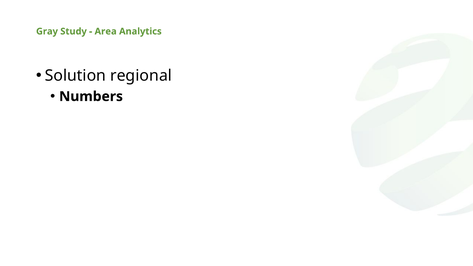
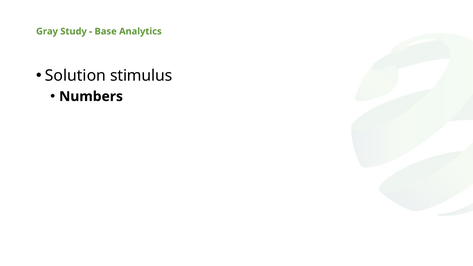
Area: Area -> Base
regional: regional -> stimulus
